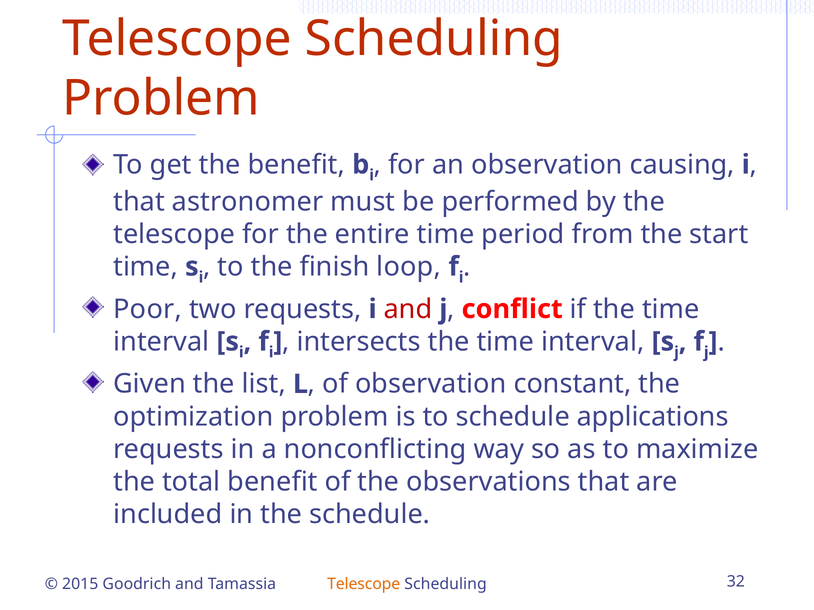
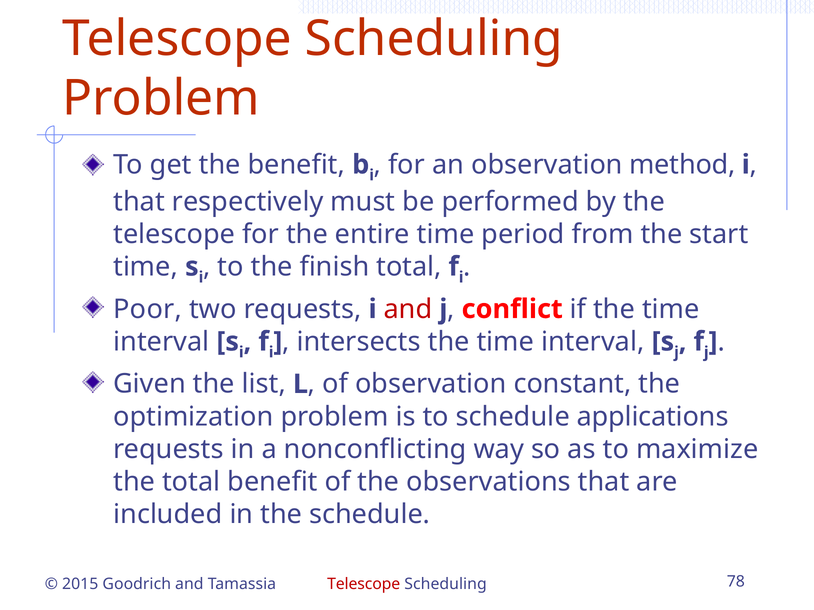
causing: causing -> method
astronomer: astronomer -> respectively
finish loop: loop -> total
Telescope at (364, 584) colour: orange -> red
32: 32 -> 78
